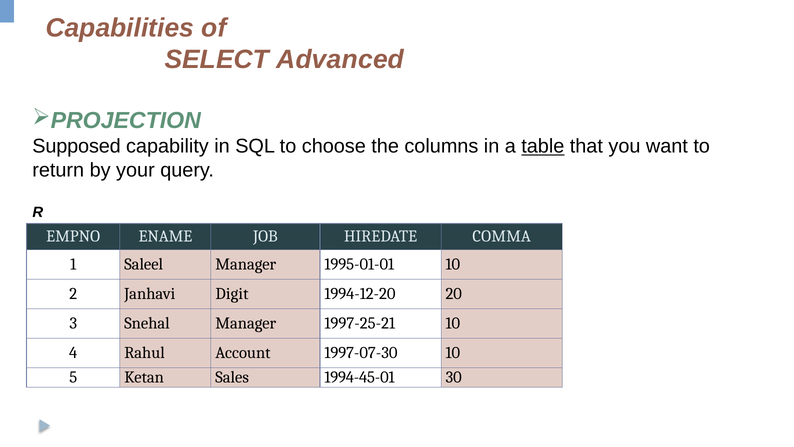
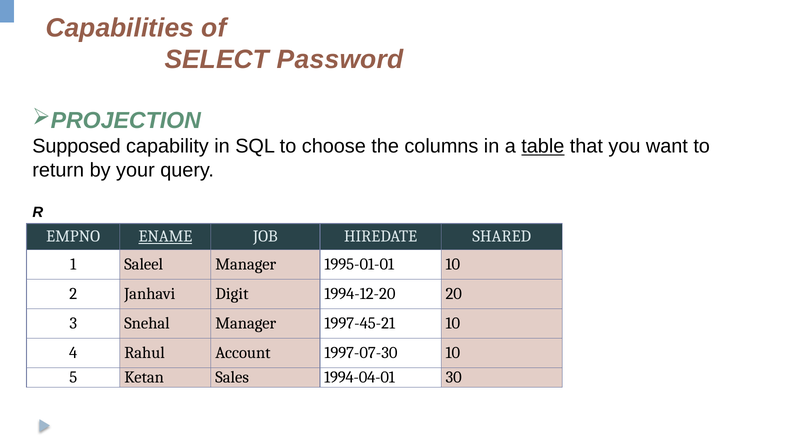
Advanced: Advanced -> Password
ENAME underline: none -> present
COMMA: COMMA -> SHARED
1997-25-21: 1997-25-21 -> 1997-45-21
1994-45-01: 1994-45-01 -> 1994-04-01
